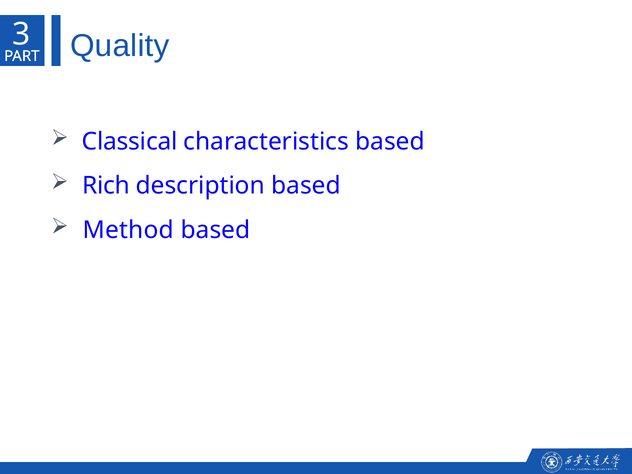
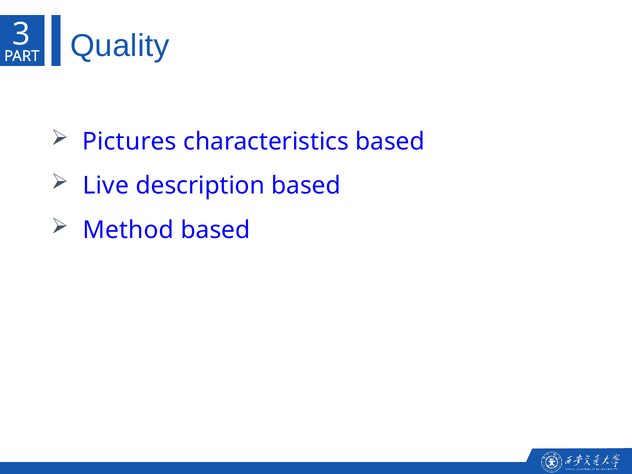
Classical: Classical -> Pictures
Rich: Rich -> Live
